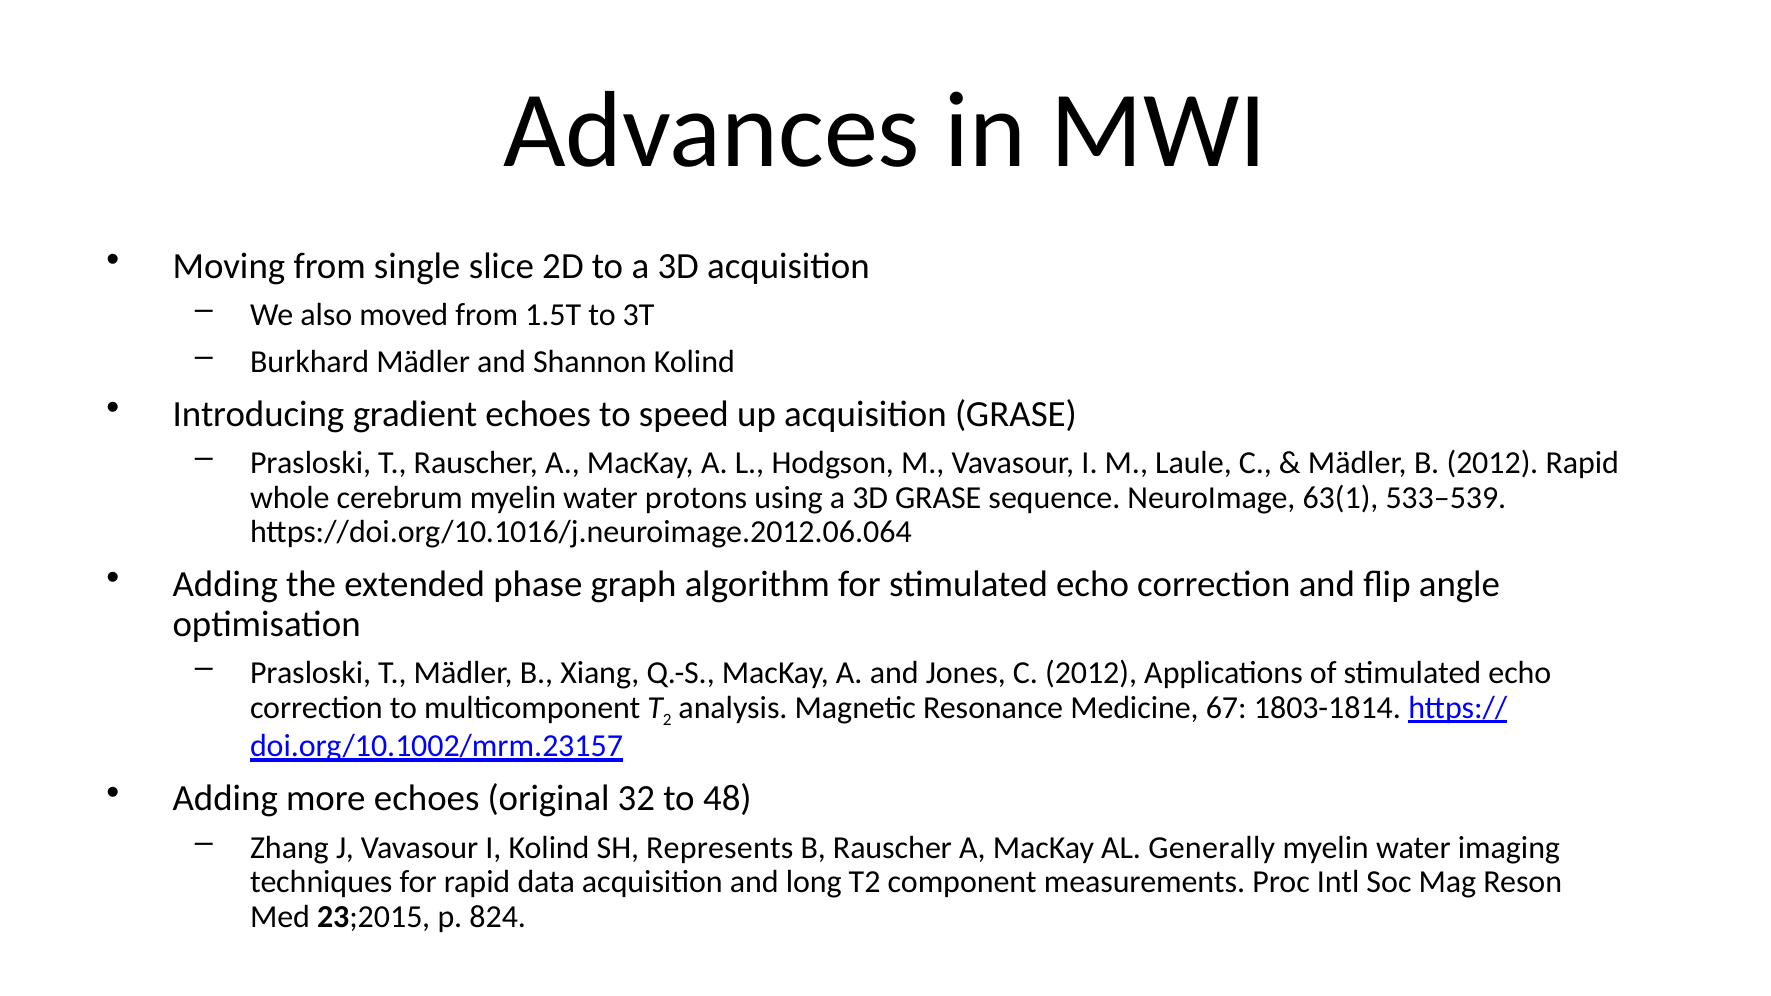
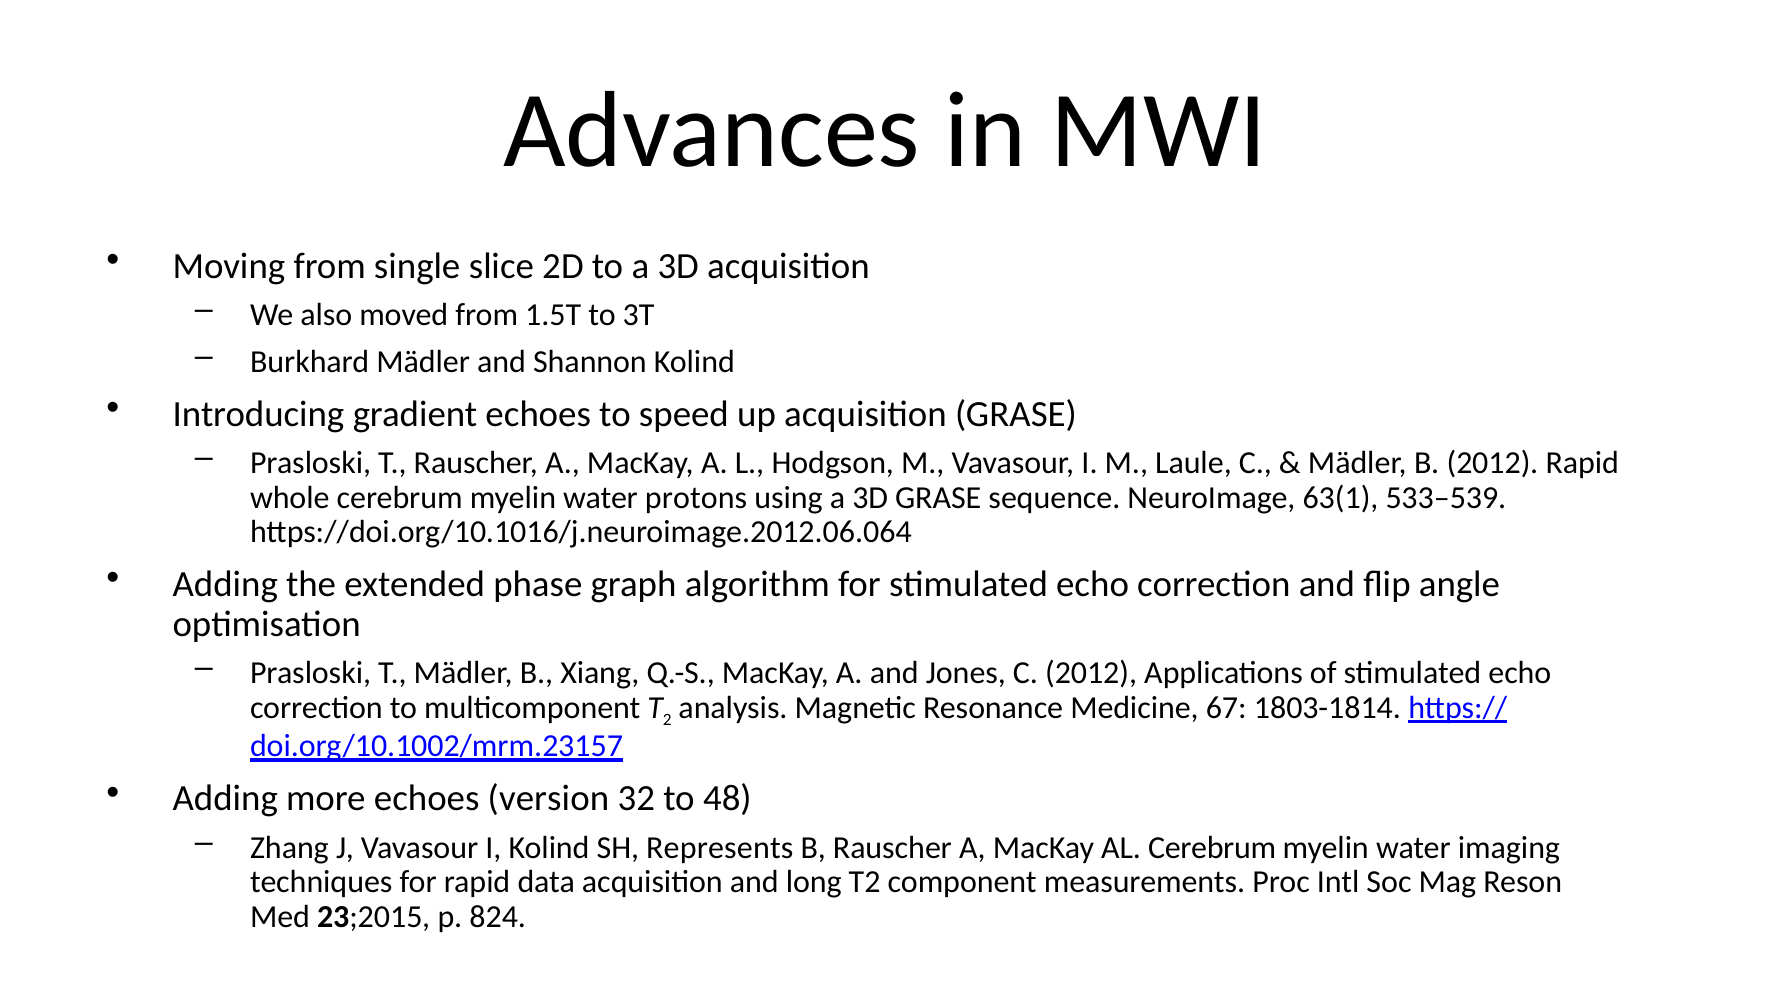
original: original -> version
AL Generally: Generally -> Cerebrum
